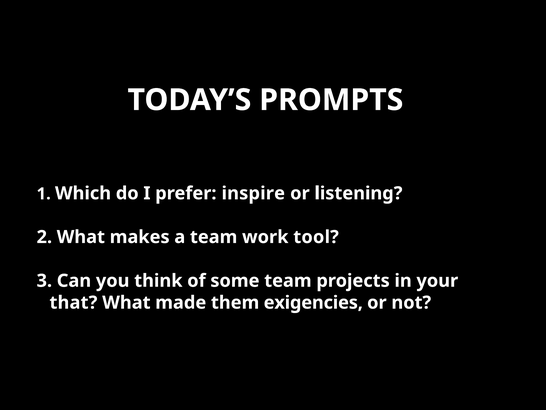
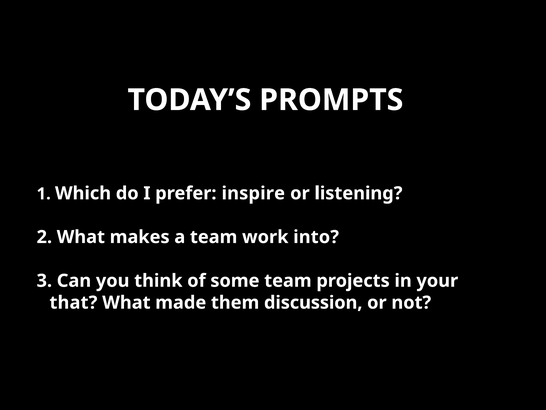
tool: tool -> into
exigencies: exigencies -> discussion
